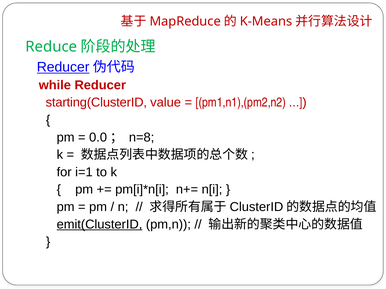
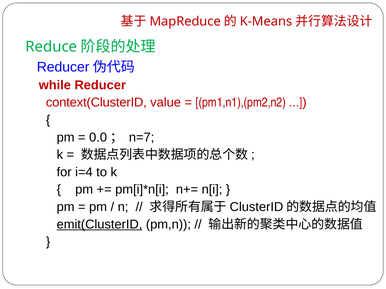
Reducer at (63, 67) underline: present -> none
starting(ClusterID: starting(ClusterID -> context(ClusterID
n=8: n=8 -> n=7
i=1: i=1 -> i=4
